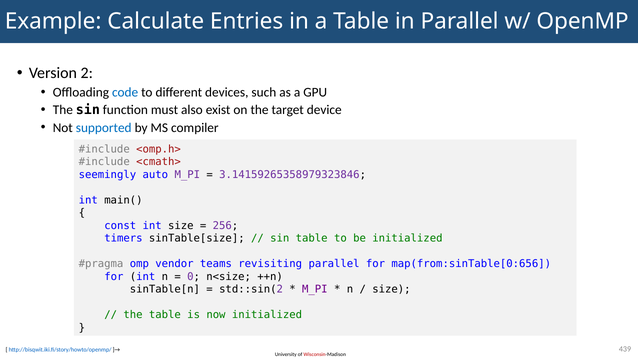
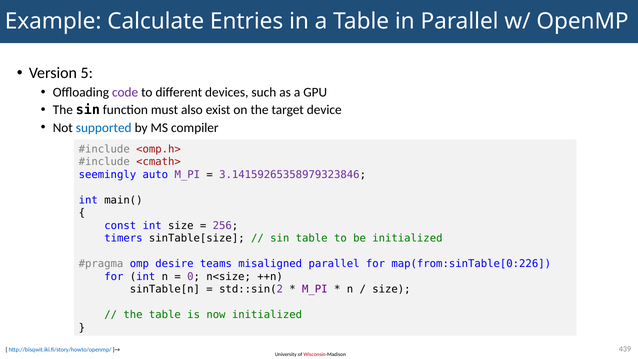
2: 2 -> 5
code colour: blue -> purple
vendor: vendor -> desire
revisiting: revisiting -> misaligned
map(from:sinTable[0:656: map(from:sinTable[0:656 -> map(from:sinTable[0:226
